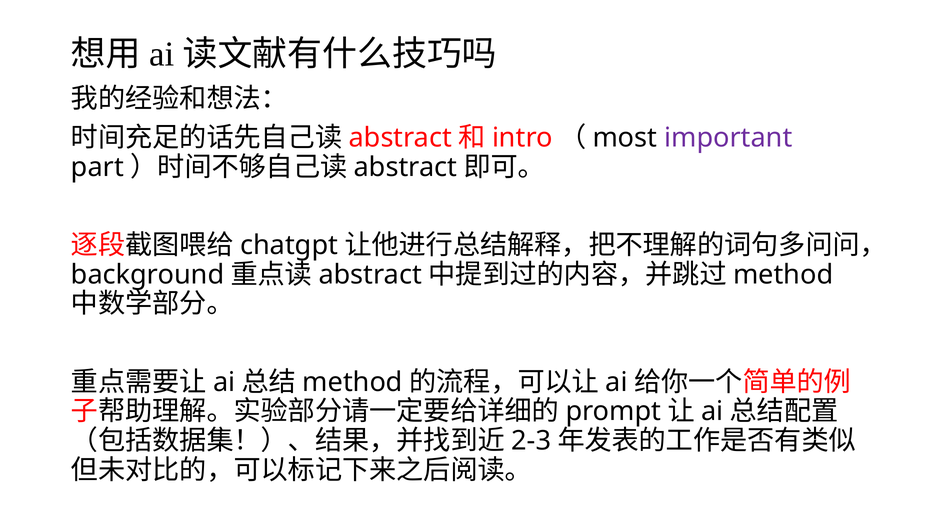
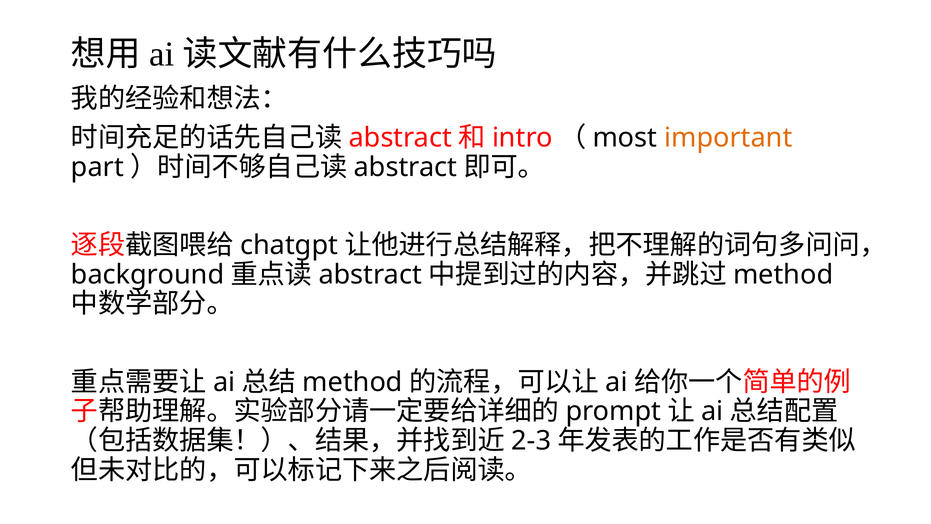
important colour: purple -> orange
